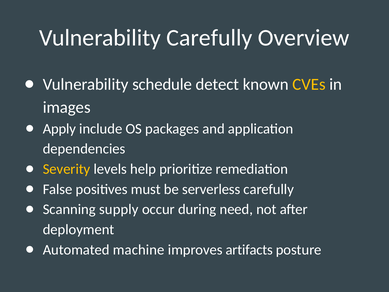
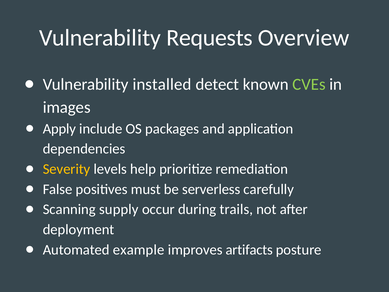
Vulnerability Carefully: Carefully -> Requests
schedule: schedule -> installed
CVEs colour: yellow -> light green
need: need -> trails
machine: machine -> example
